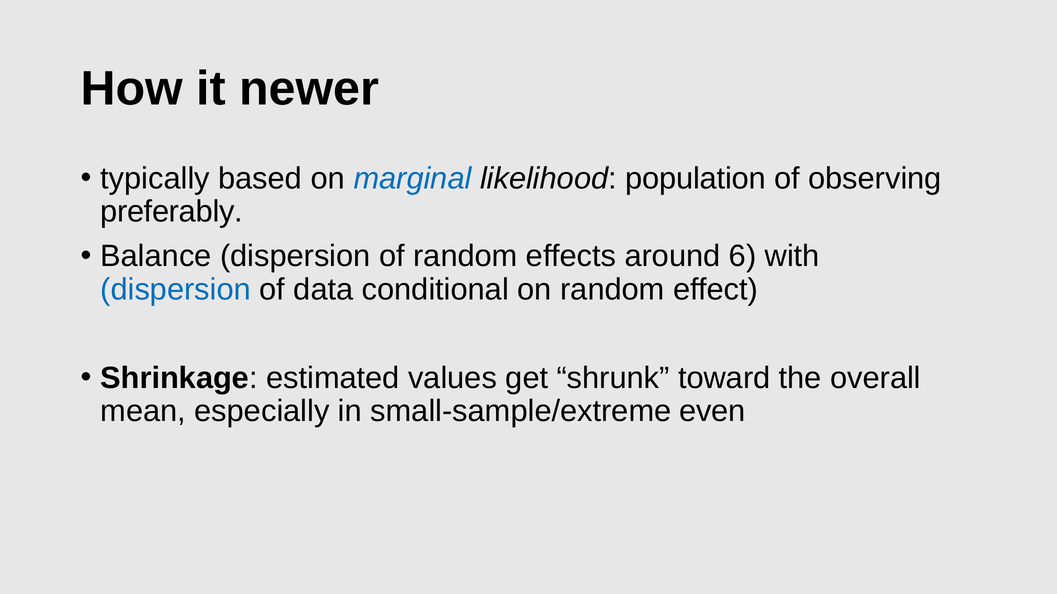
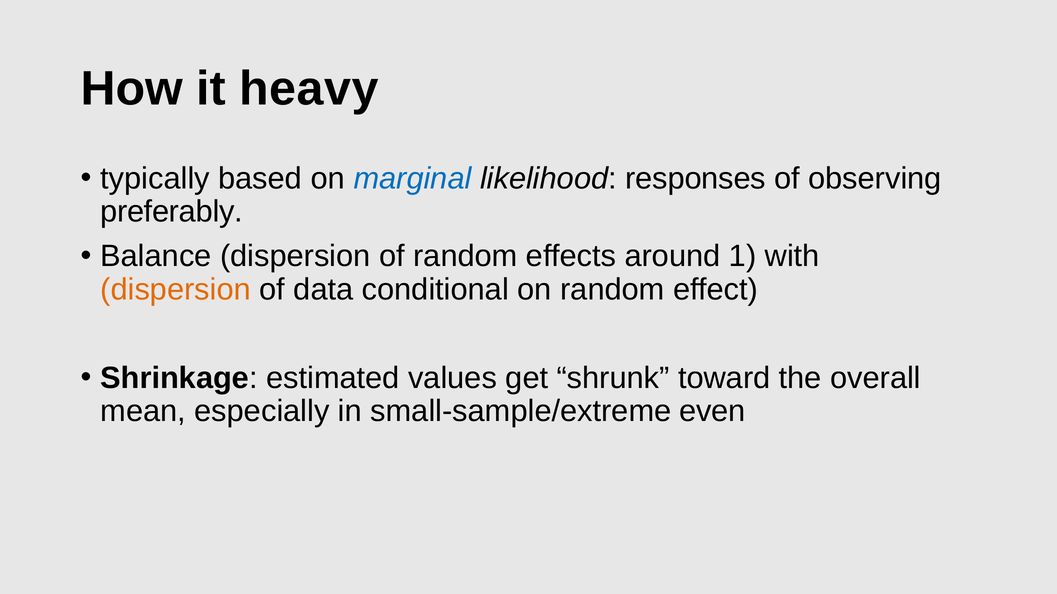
newer: newer -> heavy
population: population -> responses
6: 6 -> 1
dispersion at (176, 290) colour: blue -> orange
